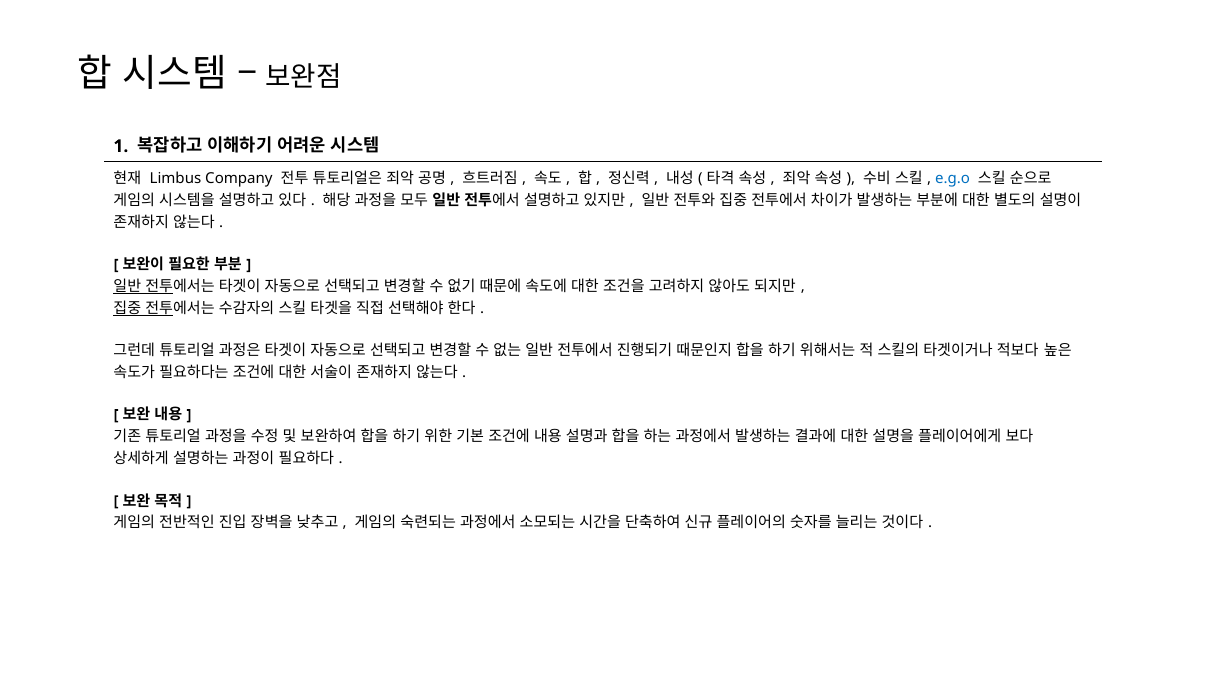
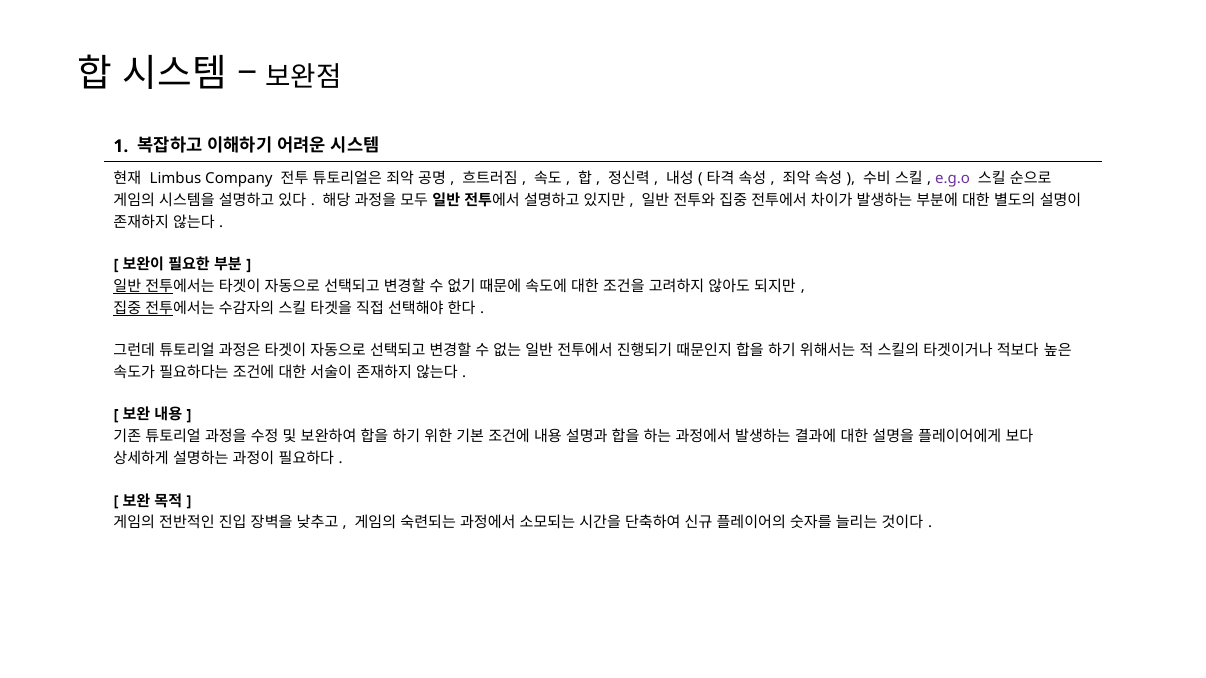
e.g.o colour: blue -> purple
